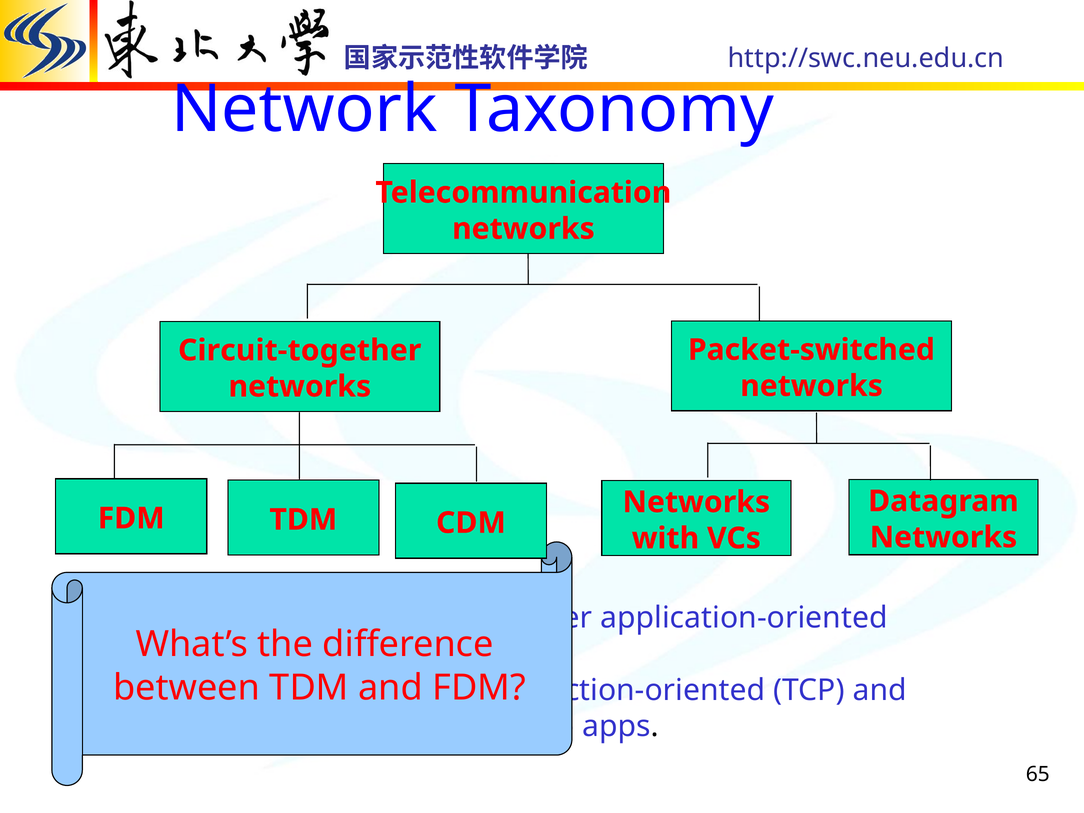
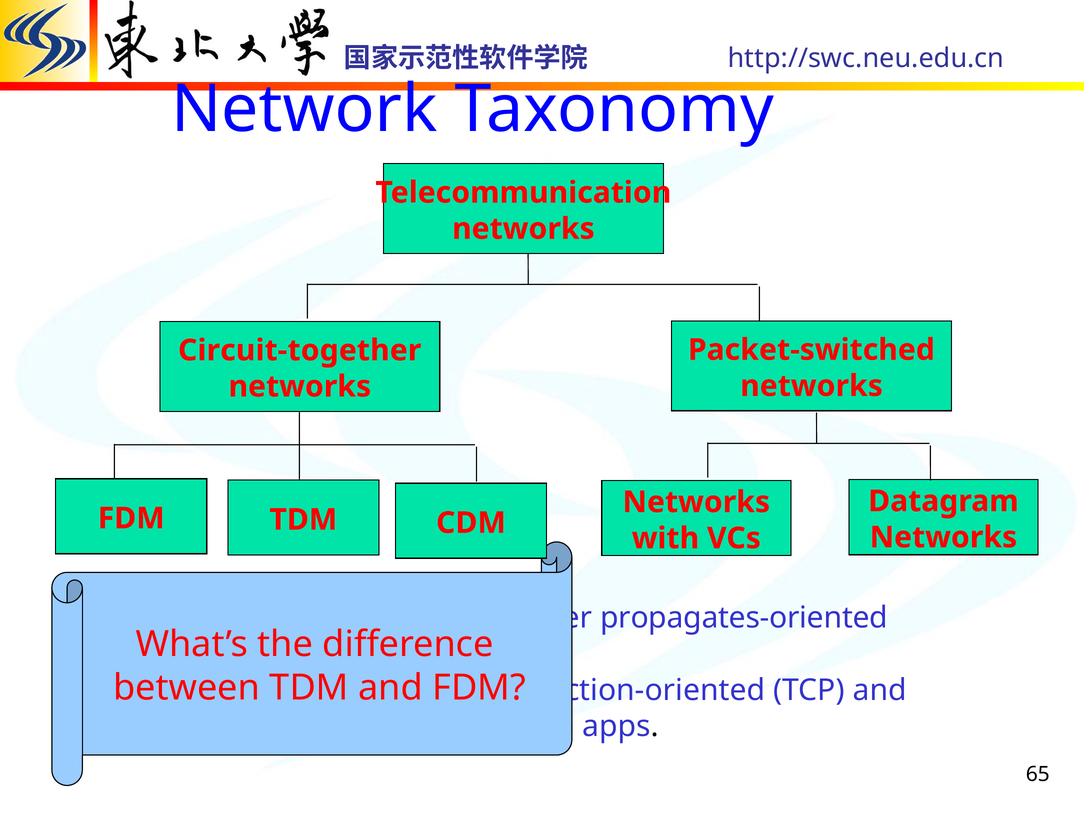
application-oriented: application-oriented -> propagates-oriented
